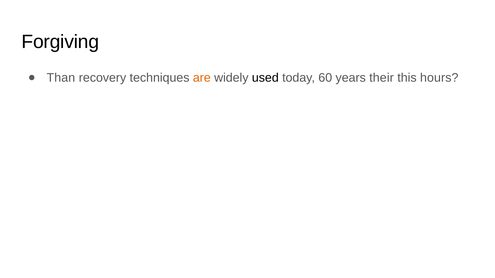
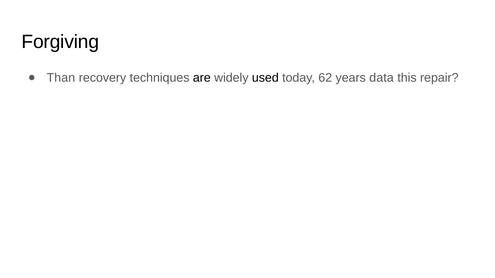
are colour: orange -> black
60: 60 -> 62
their: their -> data
hours: hours -> repair
